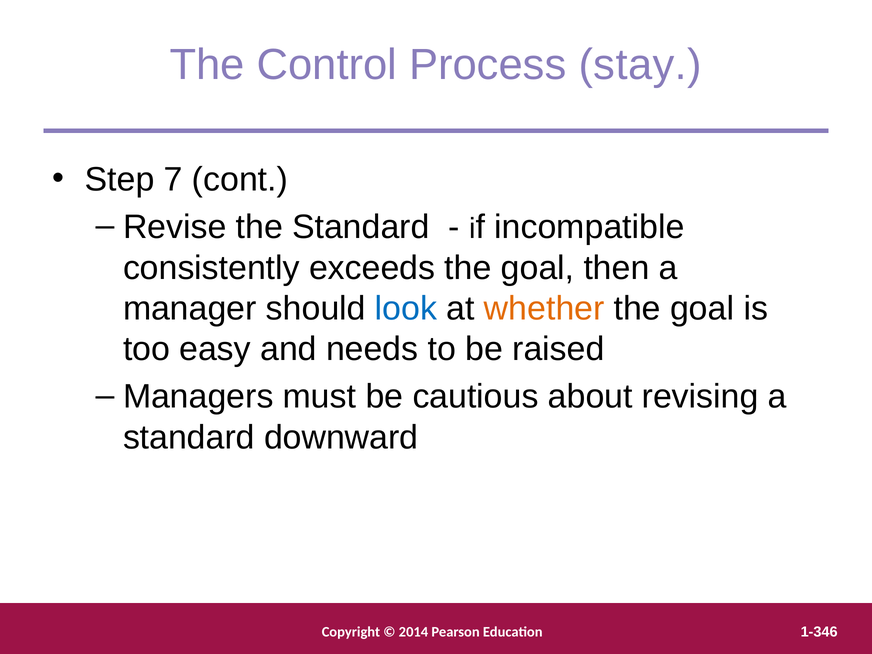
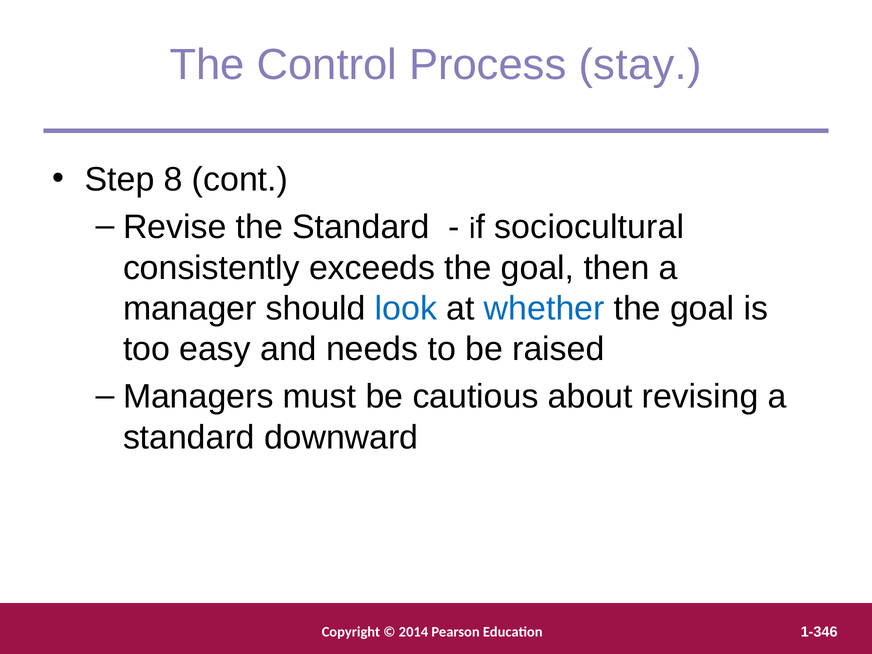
7: 7 -> 8
incompatible: incompatible -> sociocultural
whether colour: orange -> blue
